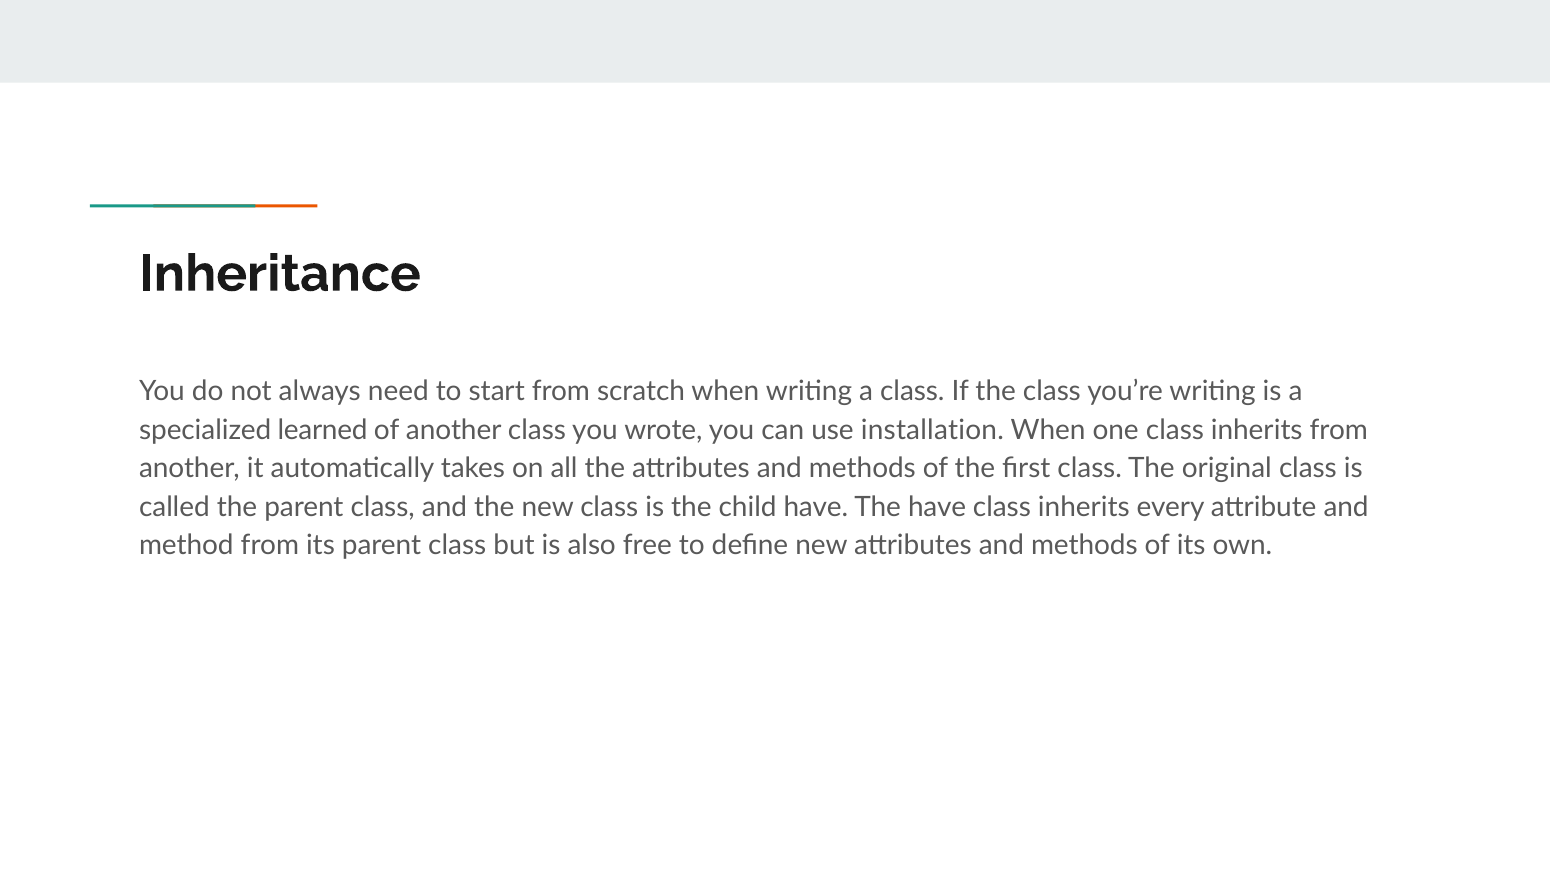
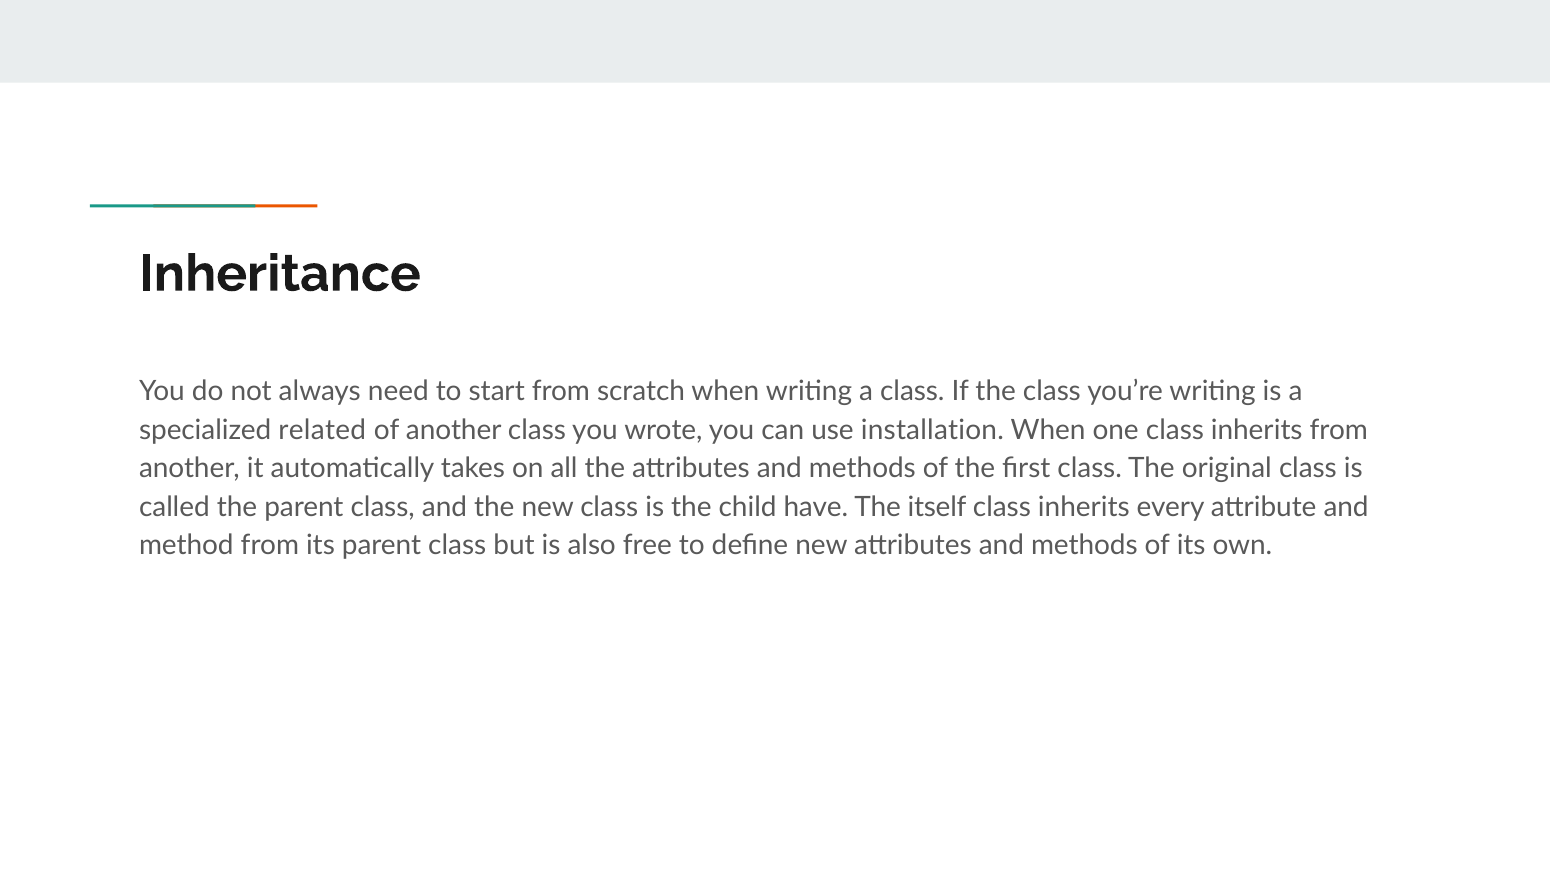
learned: learned -> related
The have: have -> itself
